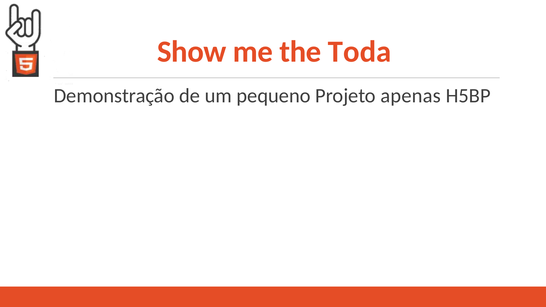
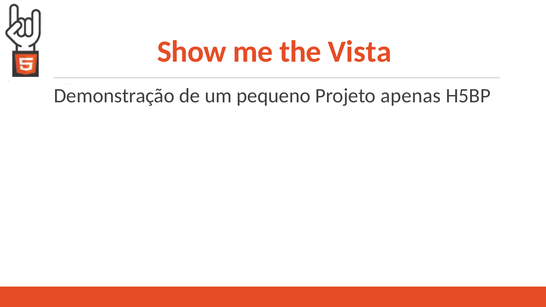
Toda: Toda -> Vista
